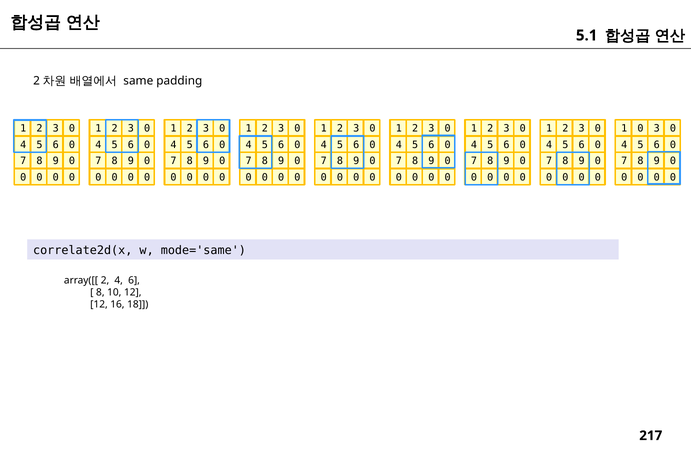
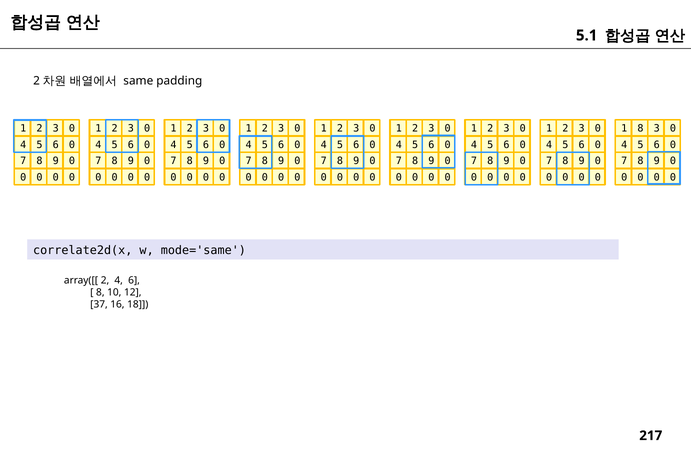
1 0: 0 -> 8
12 at (99, 305): 12 -> 37
